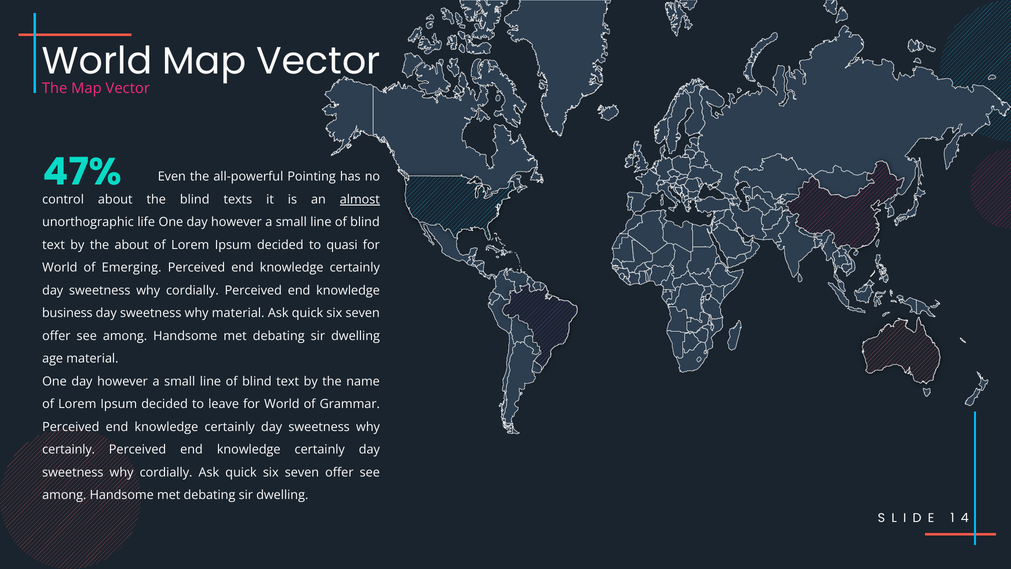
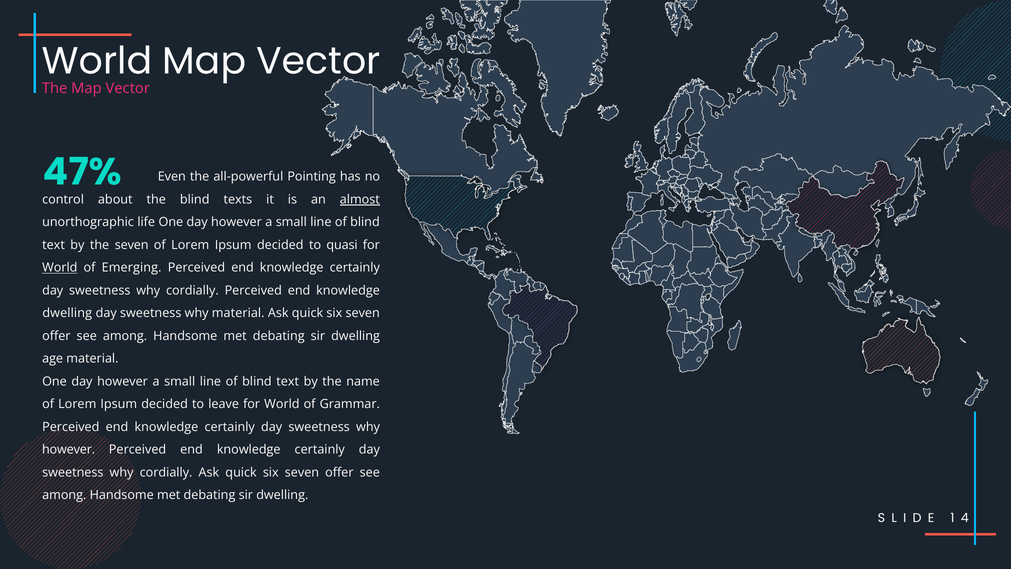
the about: about -> seven
World at (60, 268) underline: none -> present
business at (67, 313): business -> dwelling
certainly at (69, 450): certainly -> however
